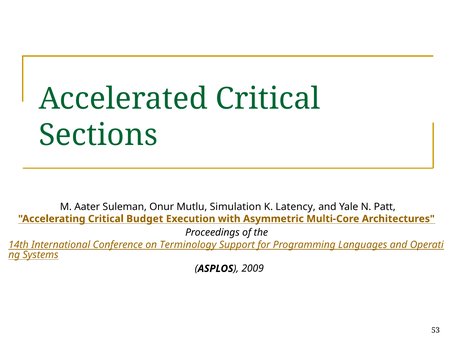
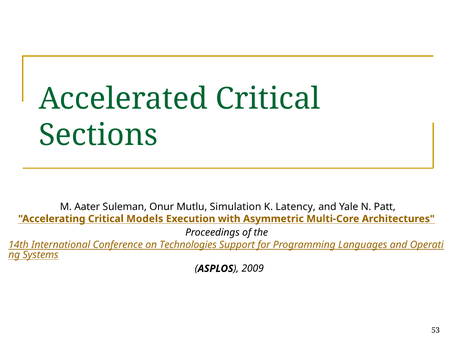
Budget: Budget -> Models
Terminology: Terminology -> Technologies
